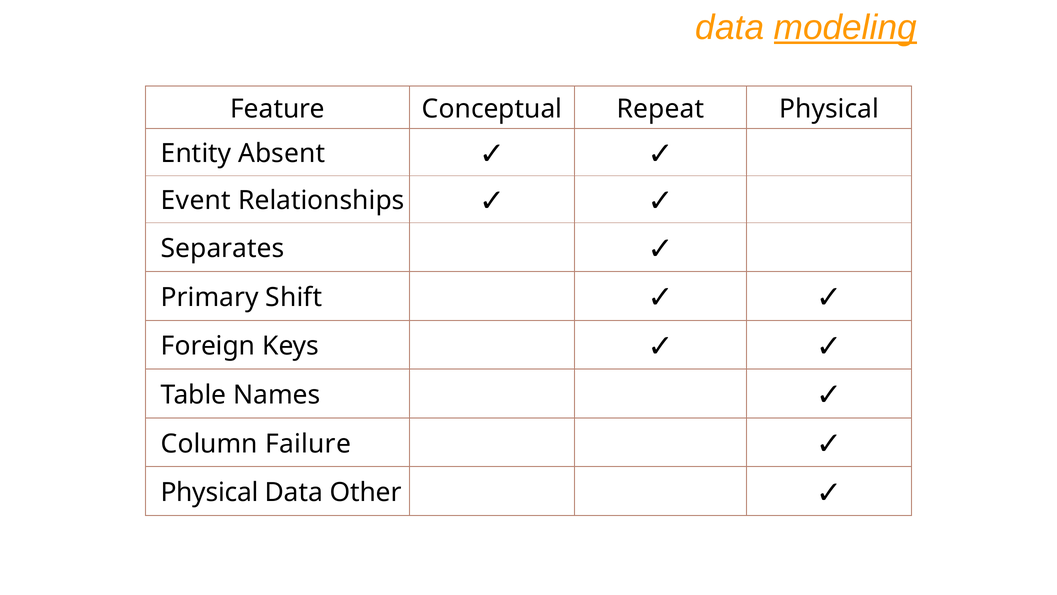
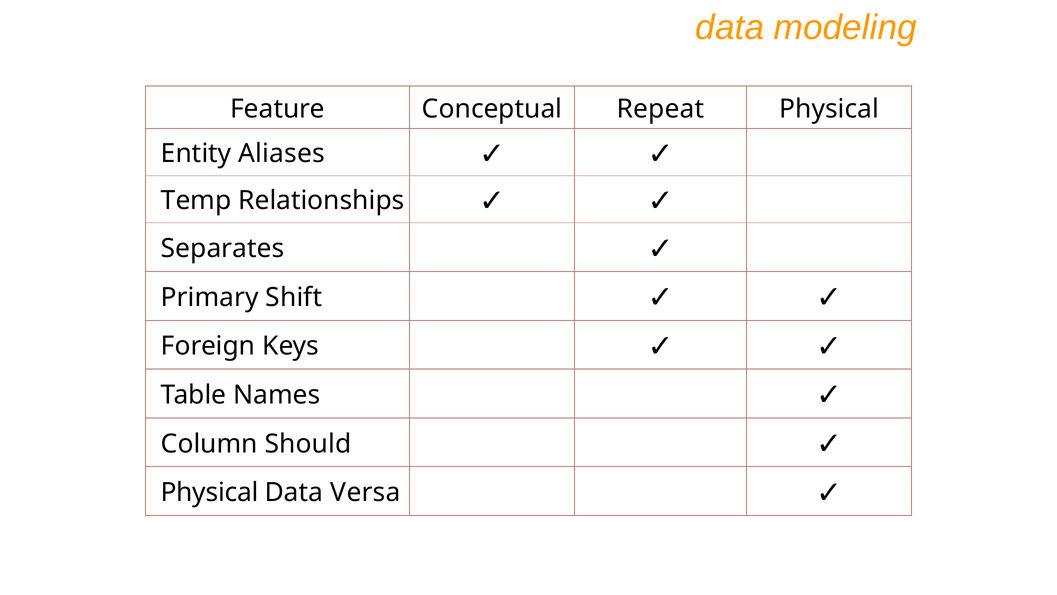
modeling underline: present -> none
Absent: Absent -> Aliases
Event: Event -> Temp
Failure: Failure -> Should
Other: Other -> Versa
